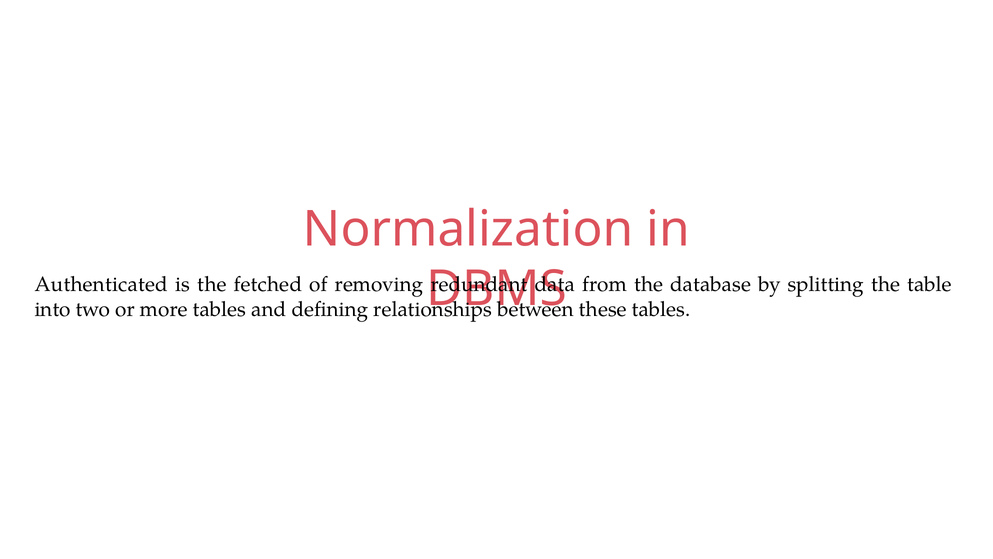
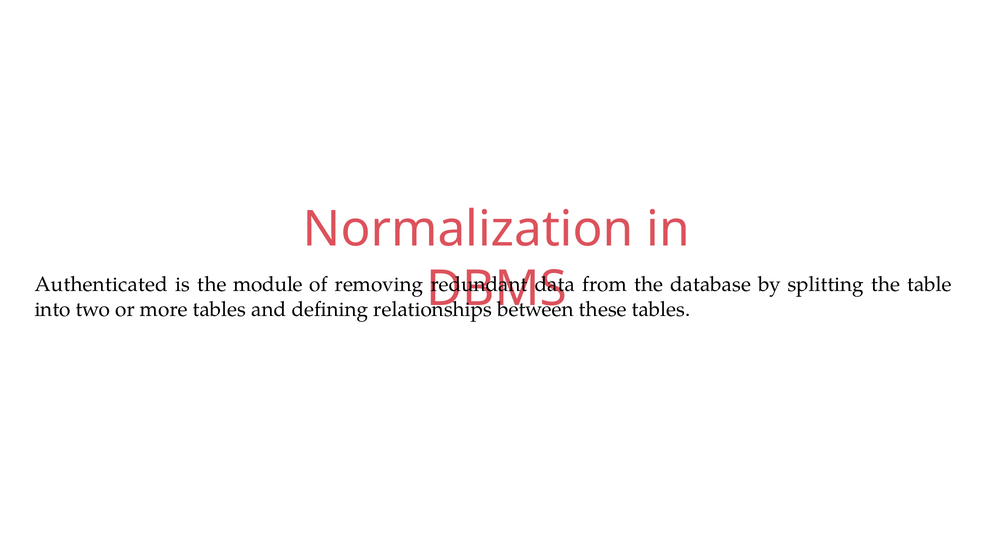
fetched: fetched -> module
